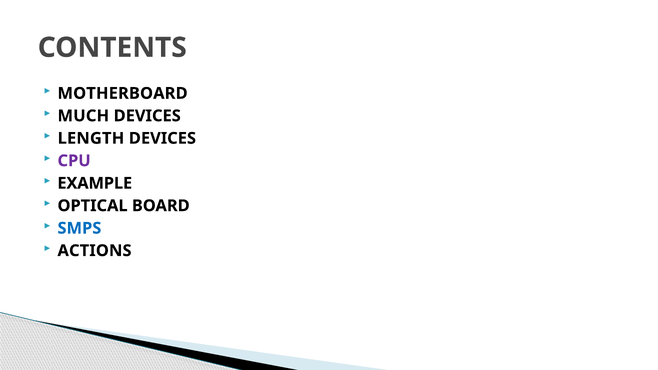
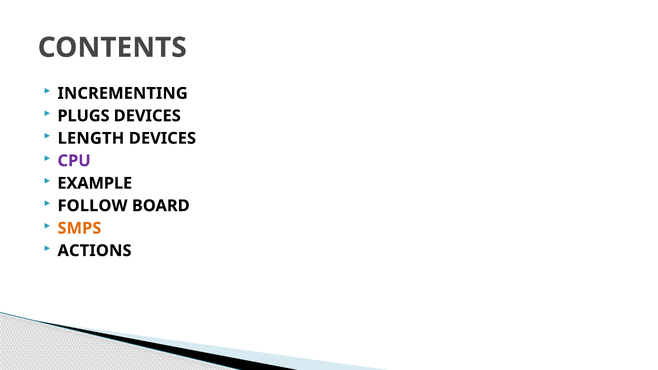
MOTHERBOARD: MOTHERBOARD -> INCREMENTING
MUCH: MUCH -> PLUGS
OPTICAL: OPTICAL -> FOLLOW
SMPS colour: blue -> orange
